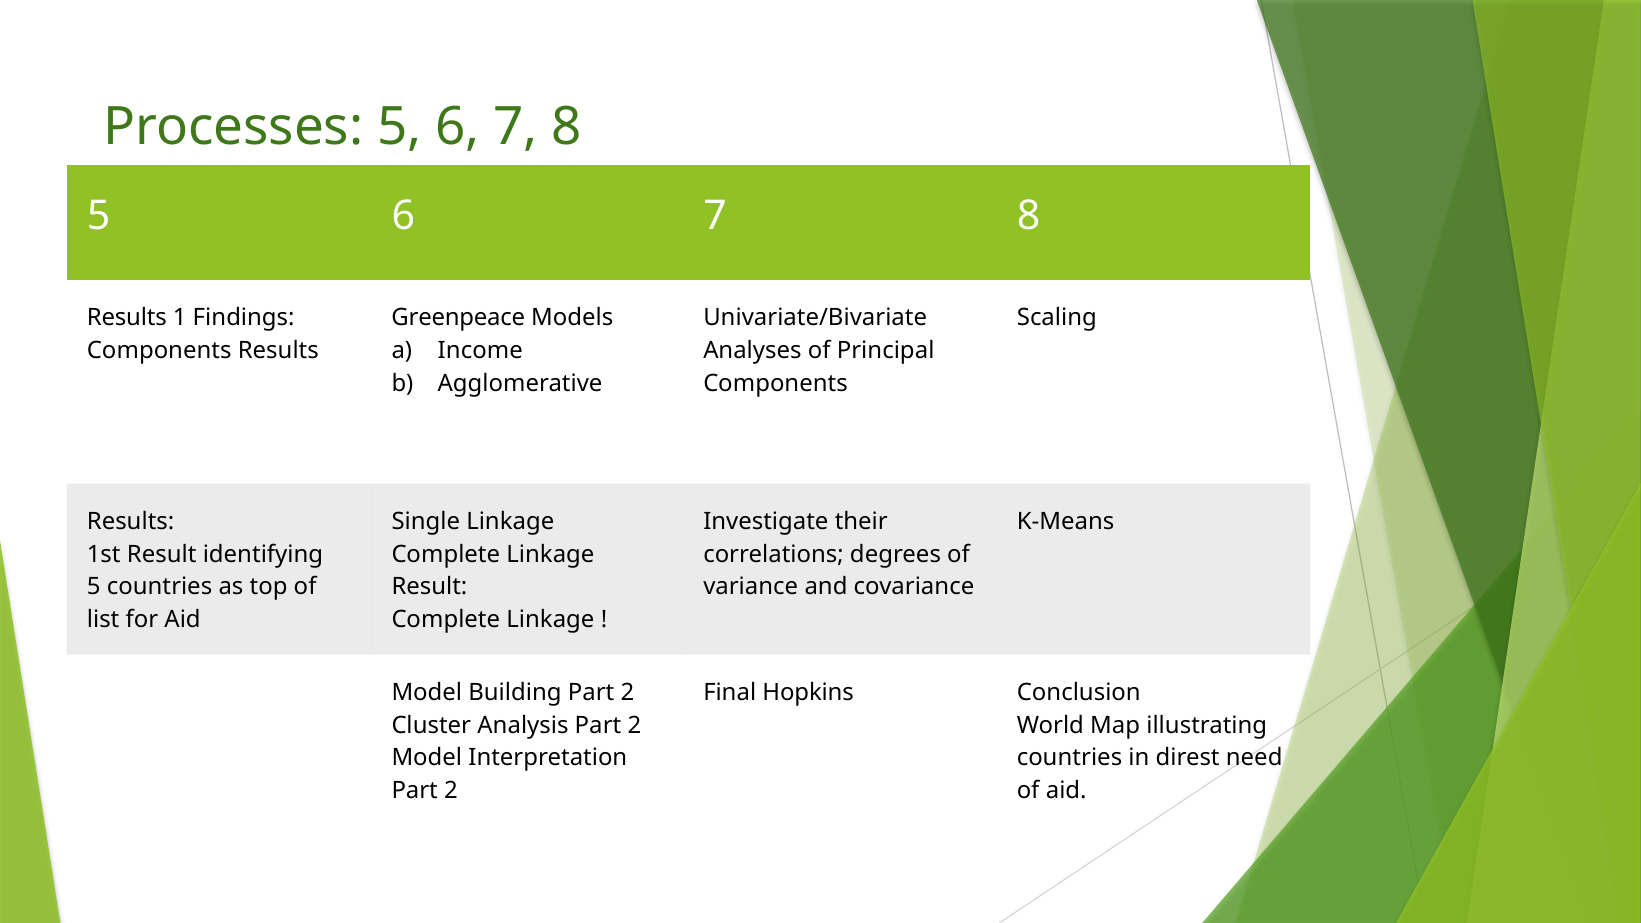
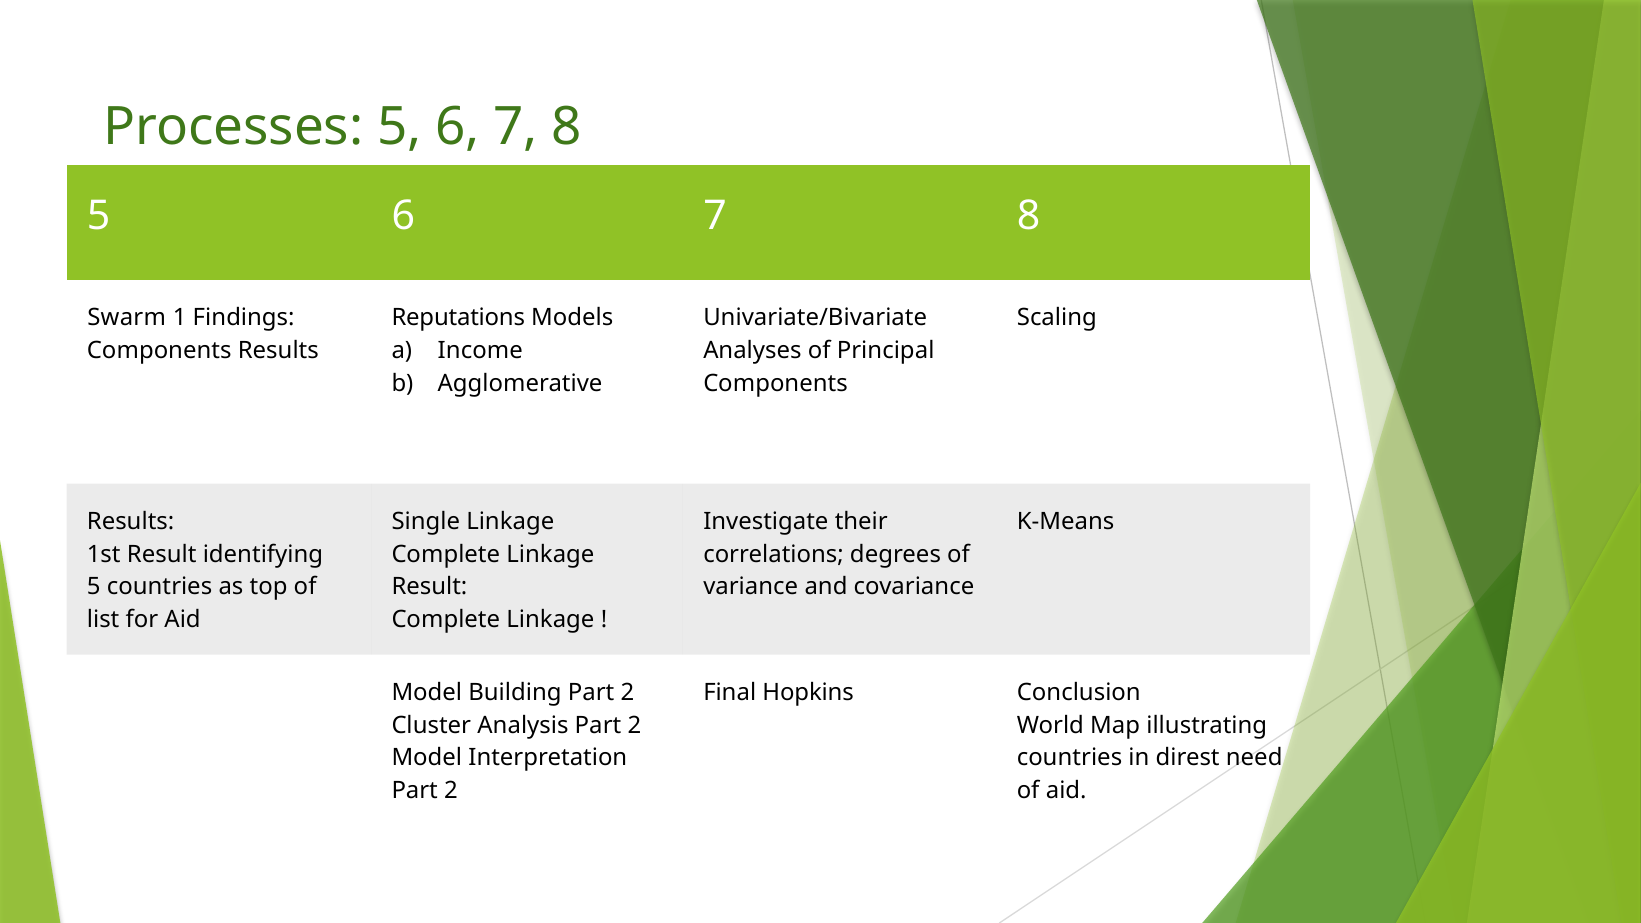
Results at (127, 318): Results -> Swarm
Greenpeace: Greenpeace -> Reputations
